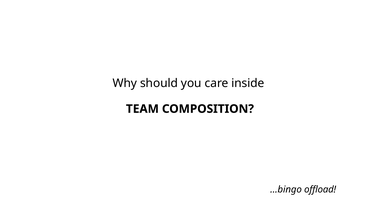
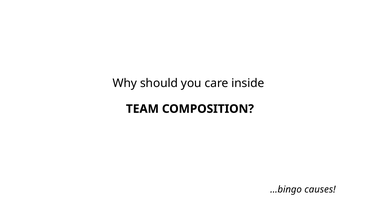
offload: offload -> causes
